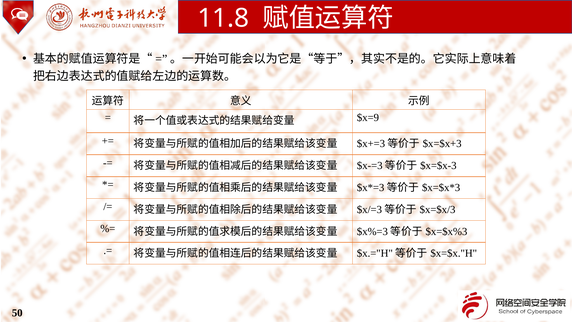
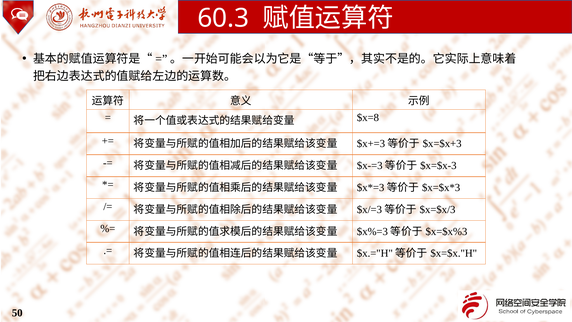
11.8: 11.8 -> 60.3
$x=9: $x=9 -> $x=8
